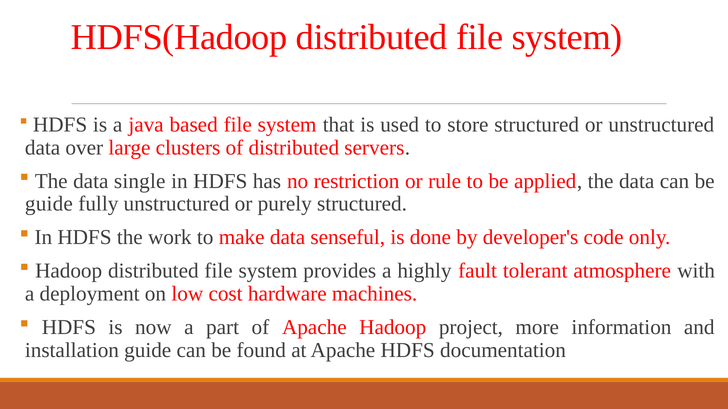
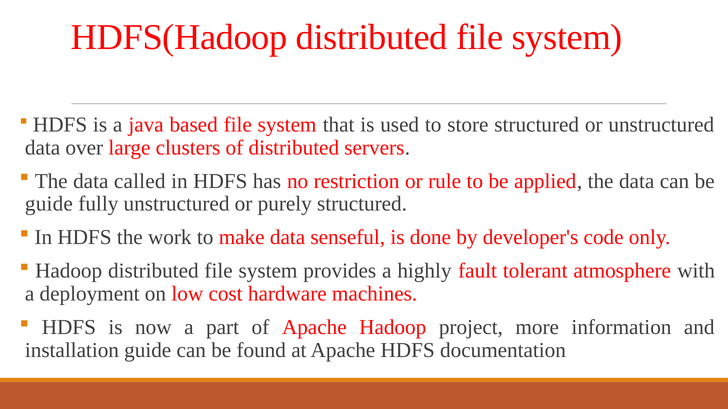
single: single -> called
